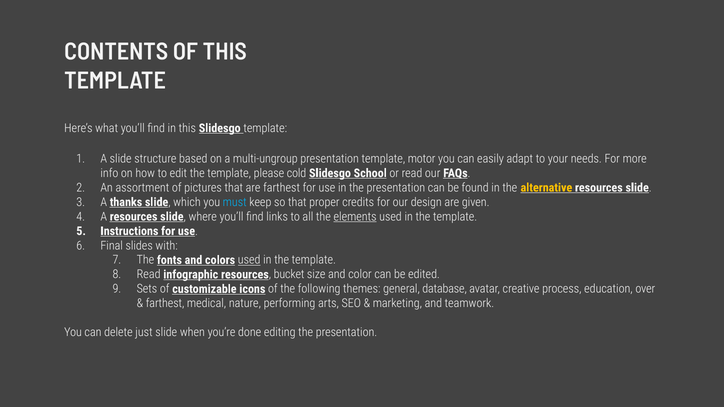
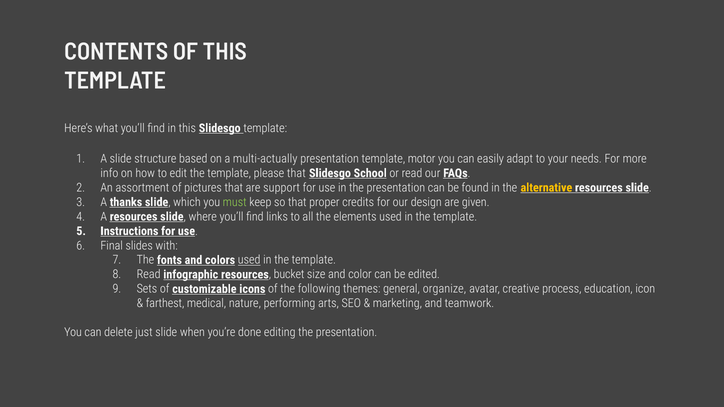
multi-ungroup: multi-ungroup -> multi-actually
please cold: cold -> that
are farthest: farthest -> support
must colour: light blue -> light green
elements underline: present -> none
database: database -> organize
over: over -> icon
